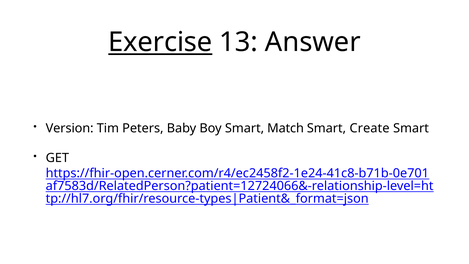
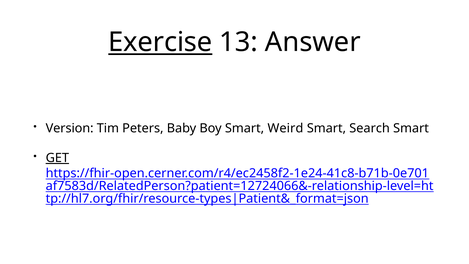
Match: Match -> Weird
Create: Create -> Search
GET underline: none -> present
